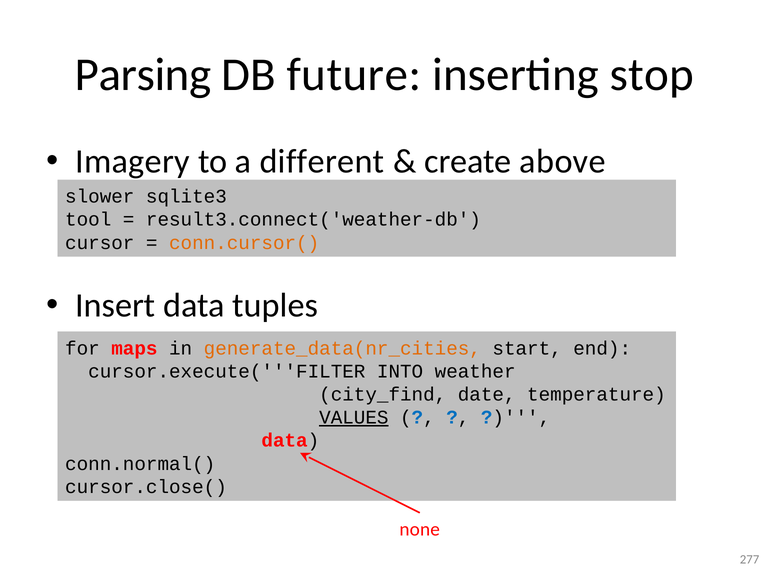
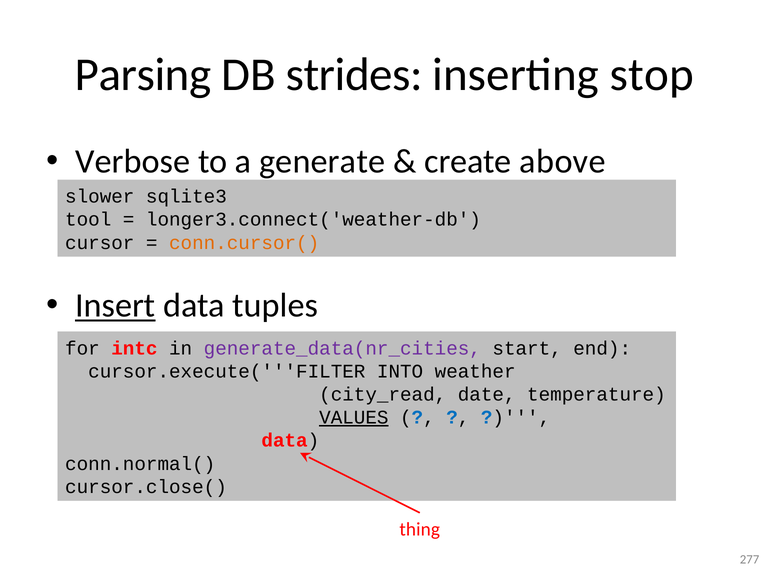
future: future -> strides
Imagery: Imagery -> Verbose
different: different -> generate
result3.connect('weather-db: result3.connect('weather-db -> longer3.connect('weather-db
Insert underline: none -> present
maps: maps -> intc
generate_data(nr_cities colour: orange -> purple
city_find: city_find -> city_read
none: none -> thing
